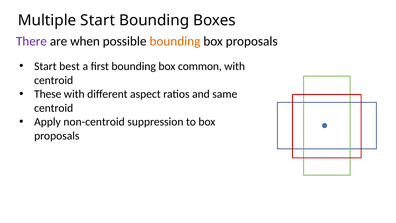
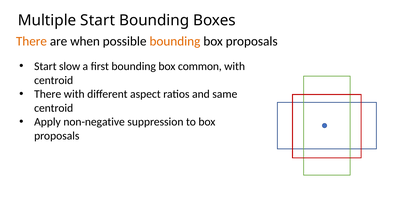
There at (31, 41) colour: purple -> orange
best: best -> slow
These at (48, 94): These -> There
non-centroid: non-centroid -> non-negative
